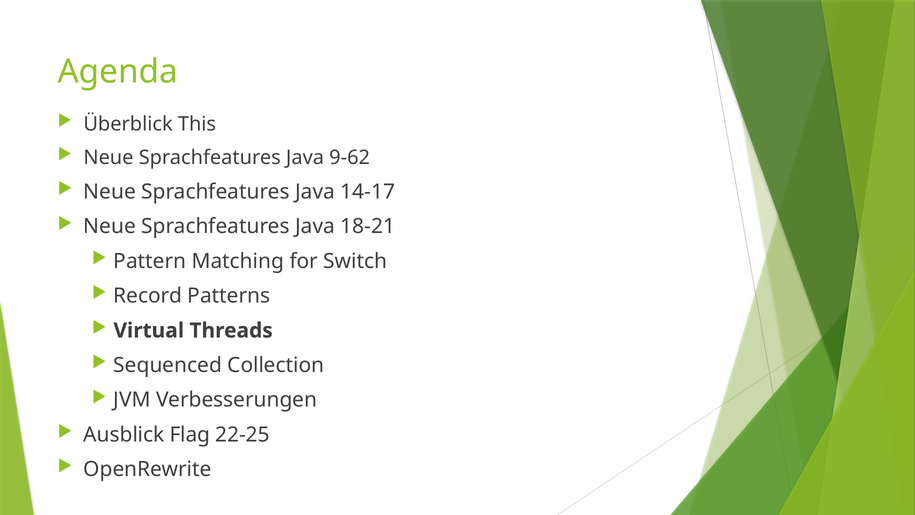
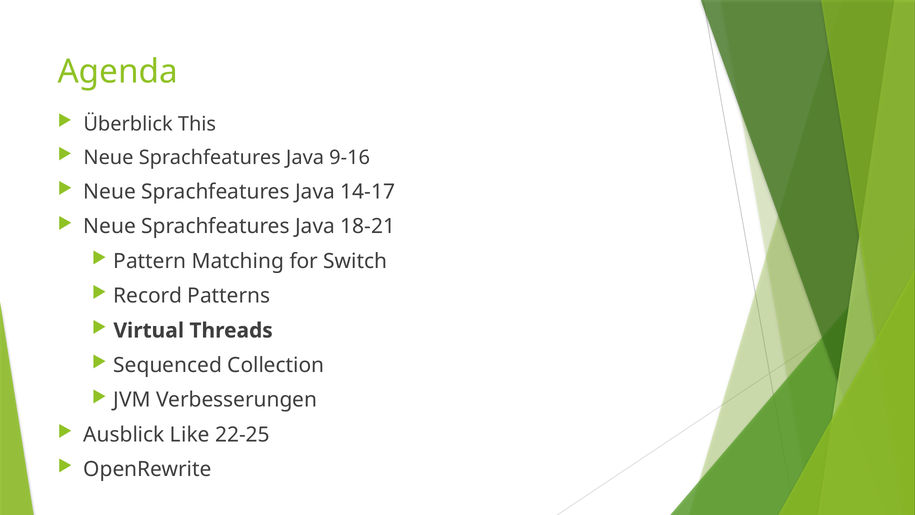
9-62: 9-62 -> 9-16
Flag: Flag -> Like
